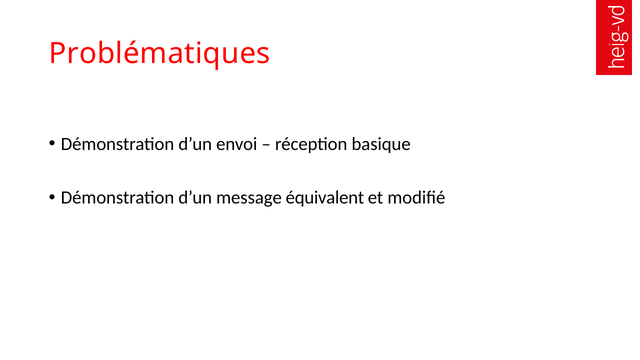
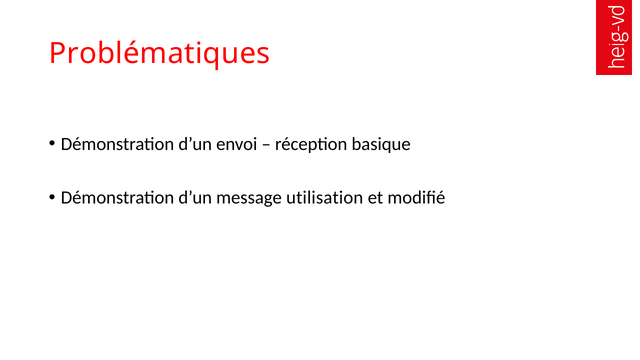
équivalent: équivalent -> utilisation
